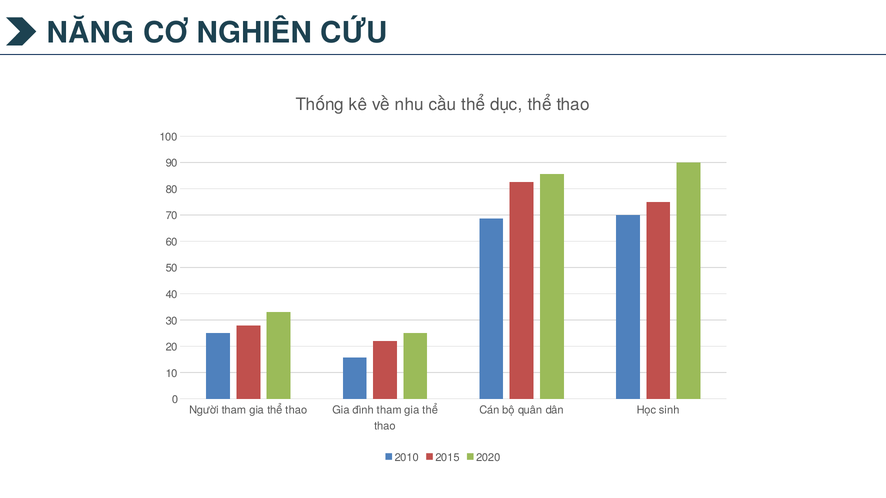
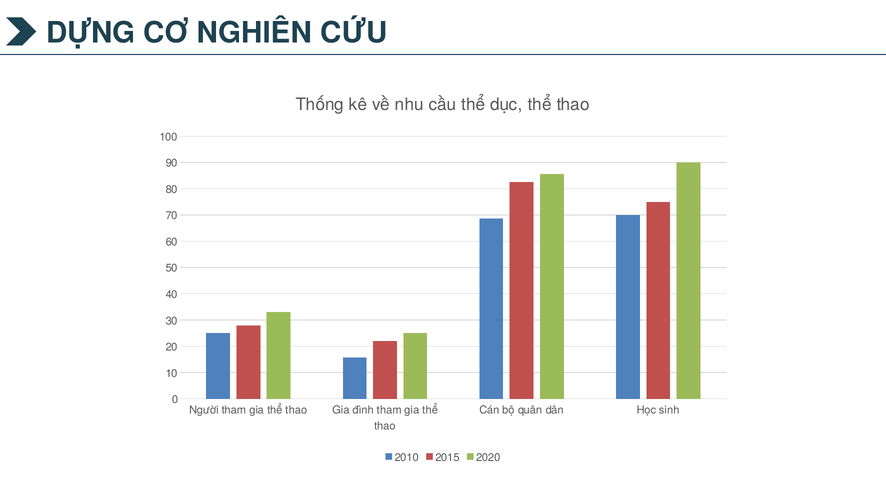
NĂNG: NĂNG -> DỰNG
